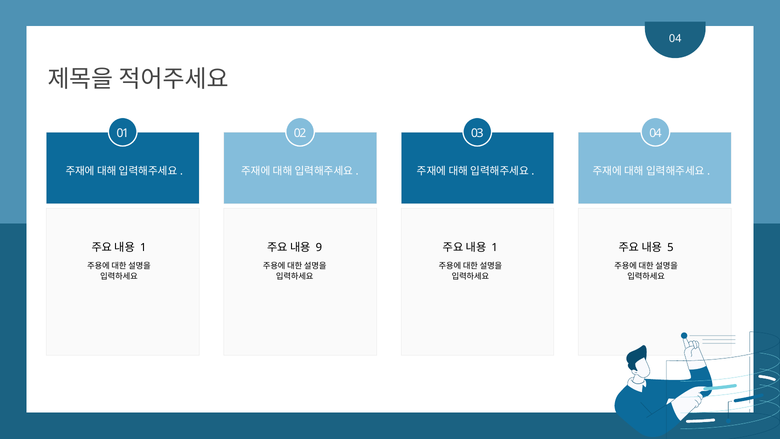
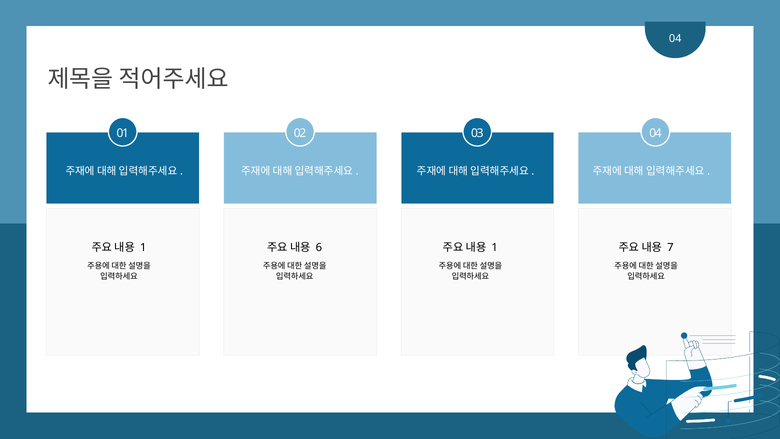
9: 9 -> 6
5: 5 -> 7
